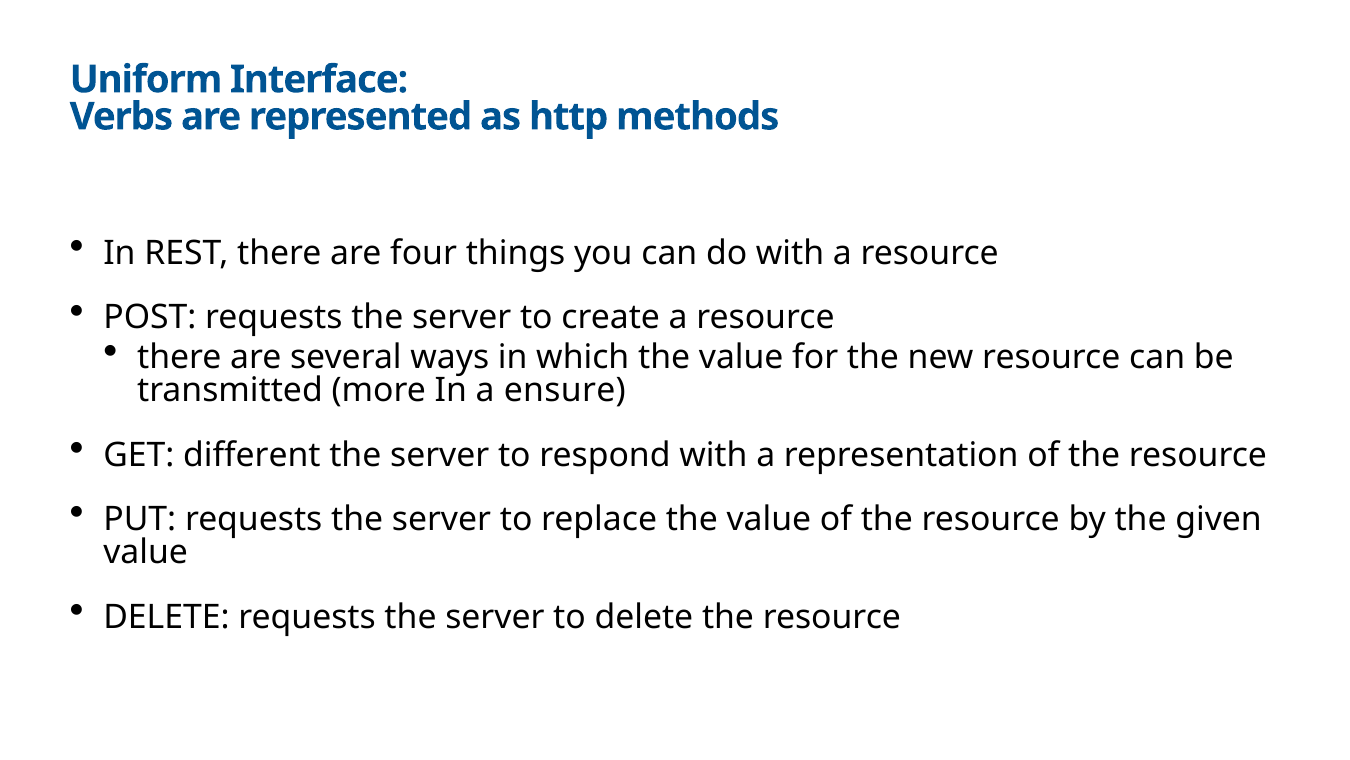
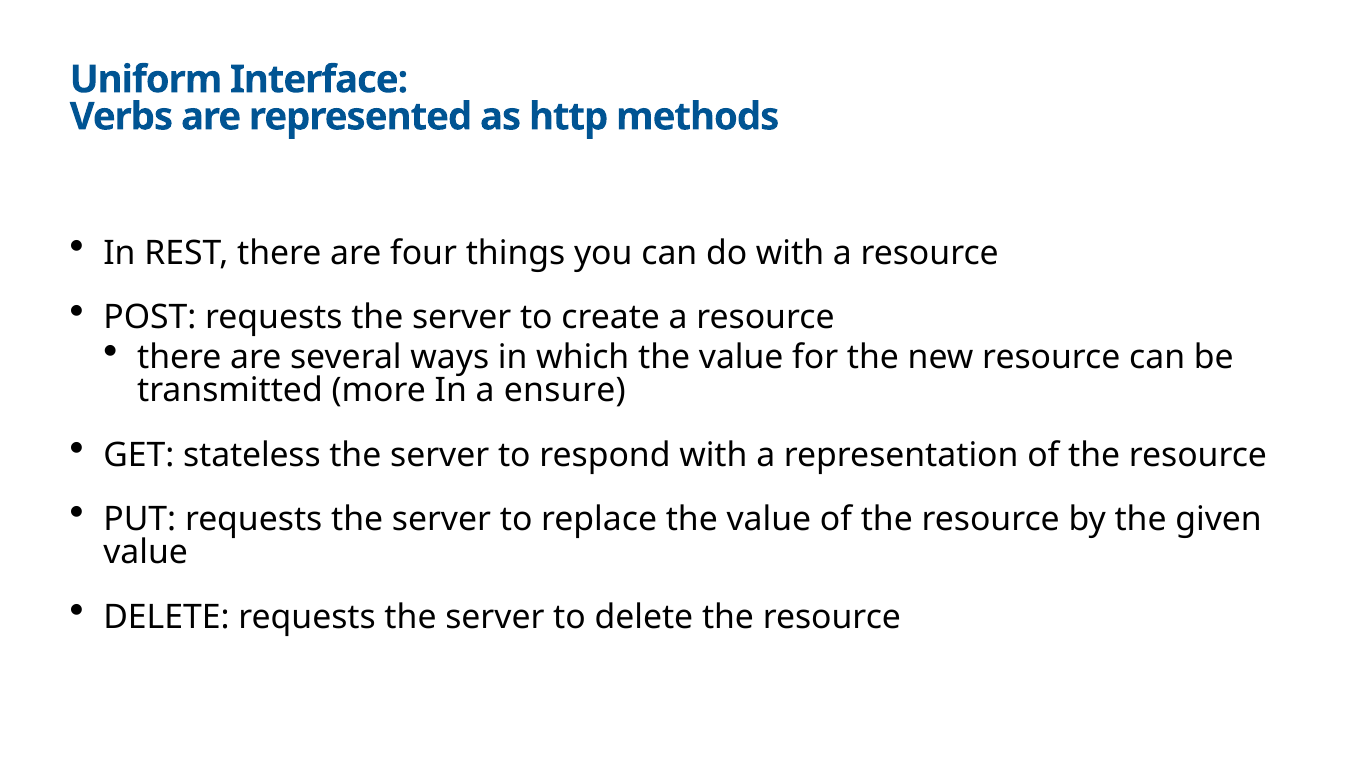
different: different -> stateless
